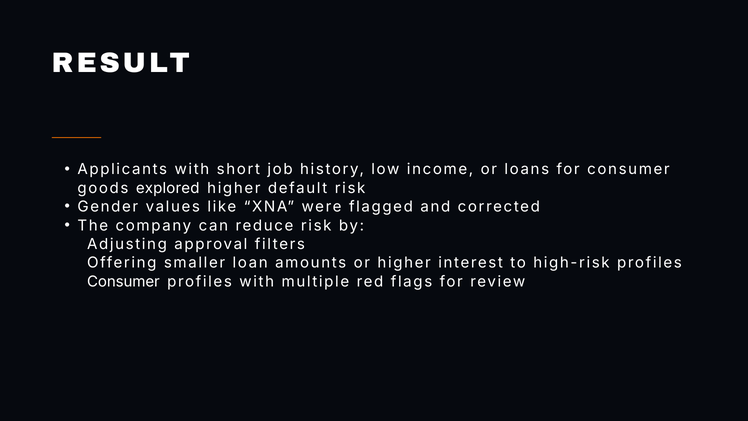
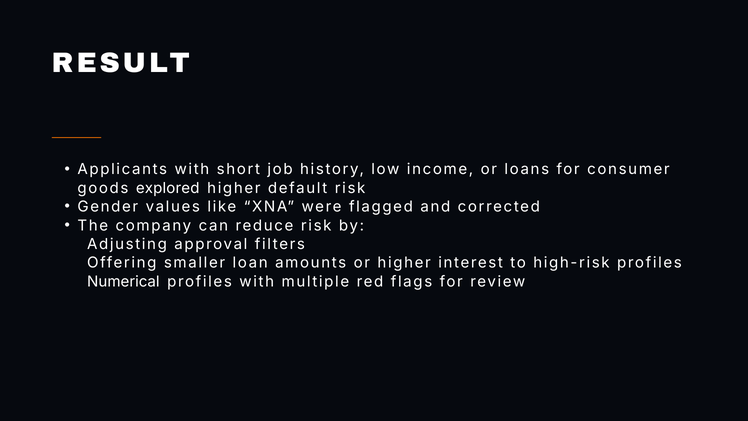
Consumer at (123, 281): Consumer -> Numerical
